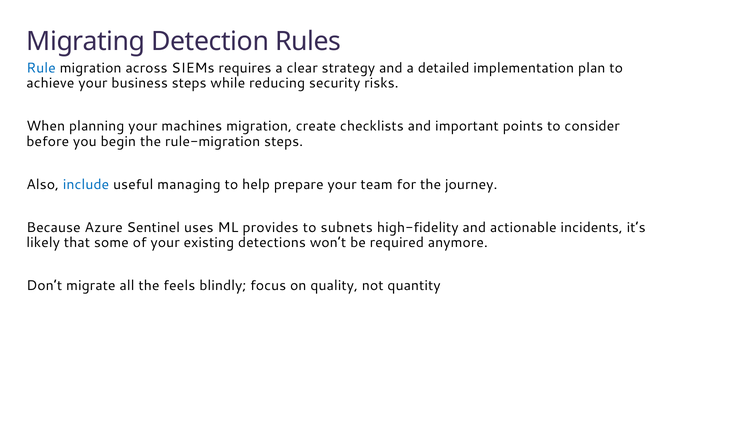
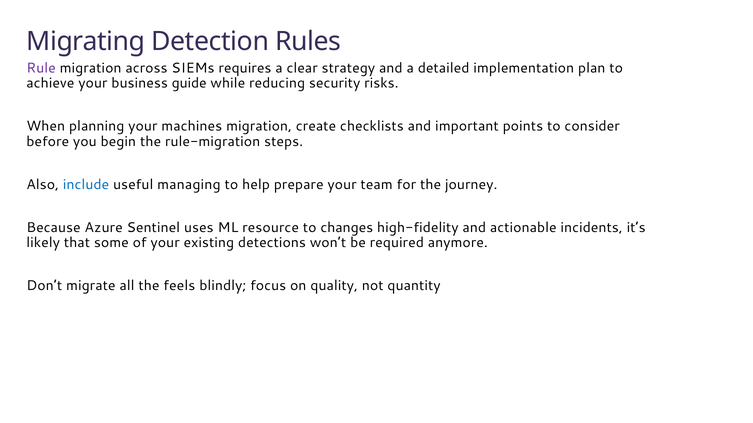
Rule colour: blue -> purple
business steps: steps -> guide
provides: provides -> resource
subnets: subnets -> changes
